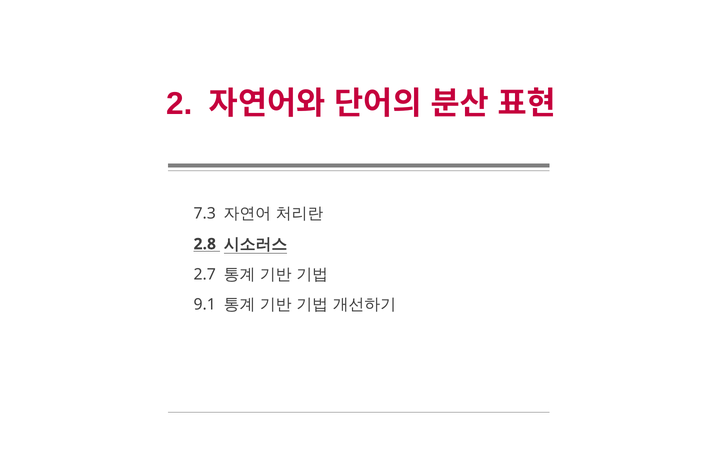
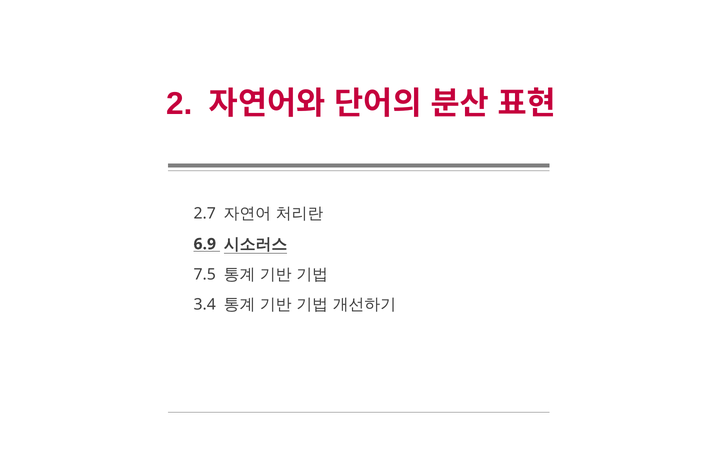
7.3: 7.3 -> 2.7
2.8: 2.8 -> 6.9
2.7: 2.7 -> 7.5
9.1: 9.1 -> 3.4
